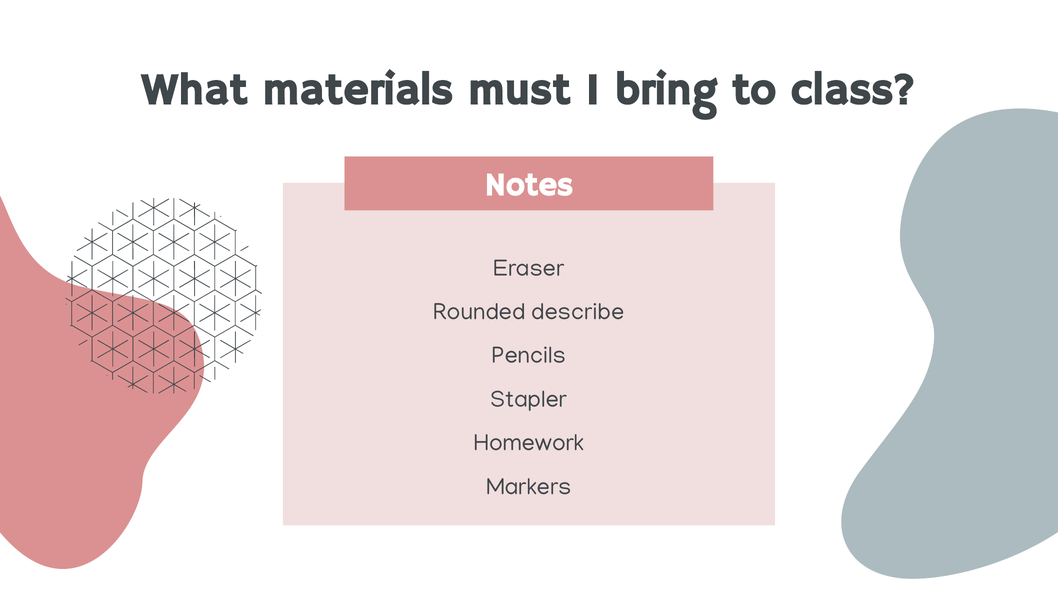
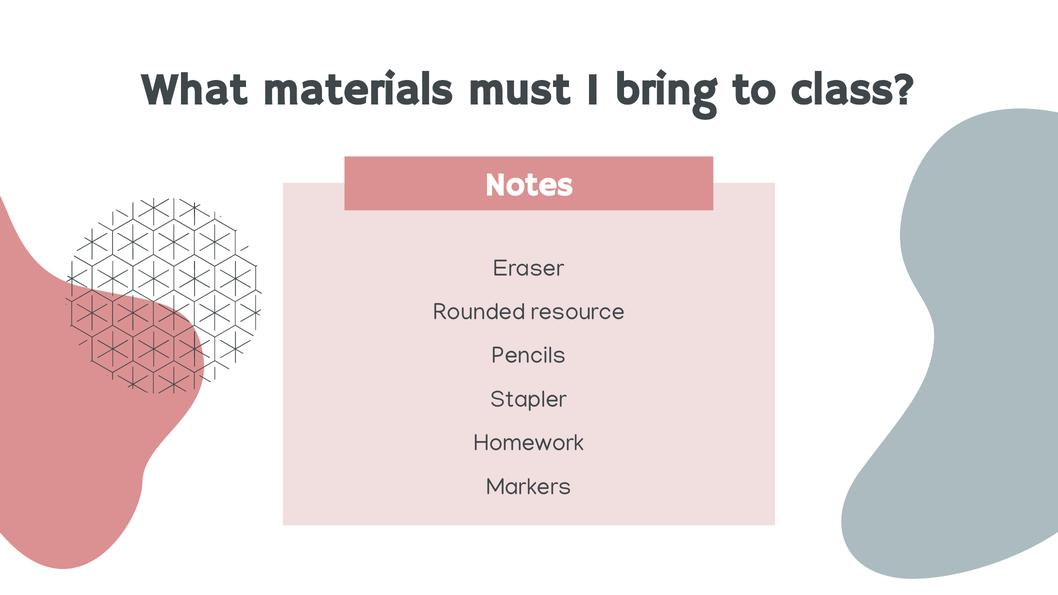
describe: describe -> resource
